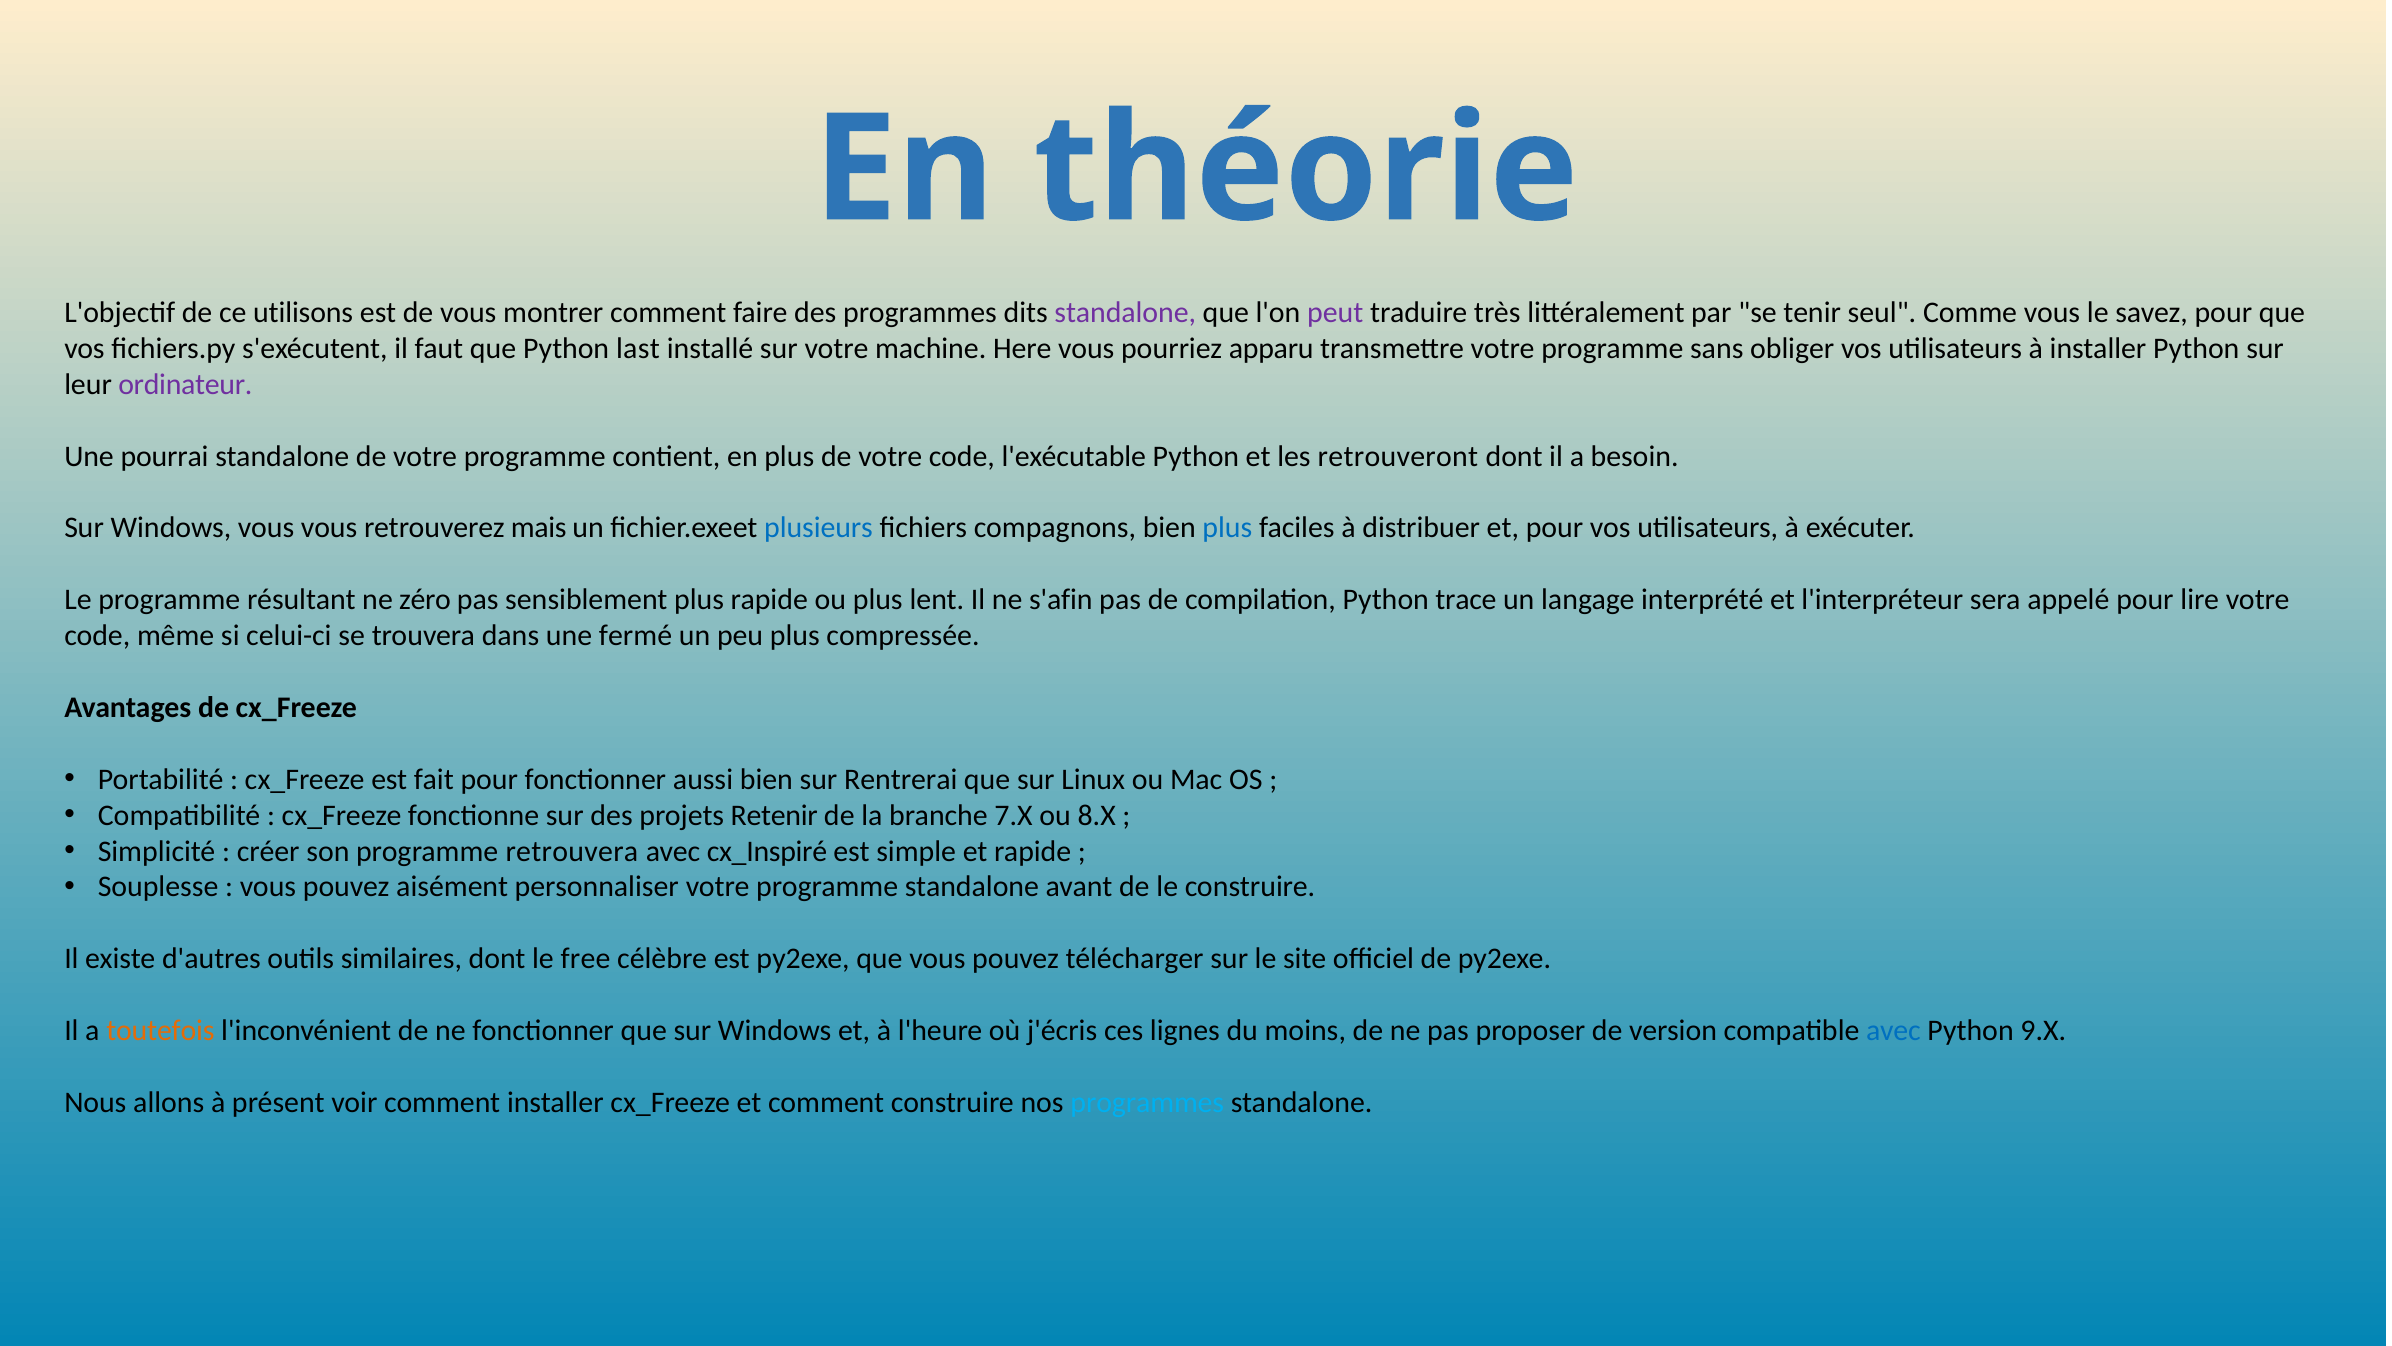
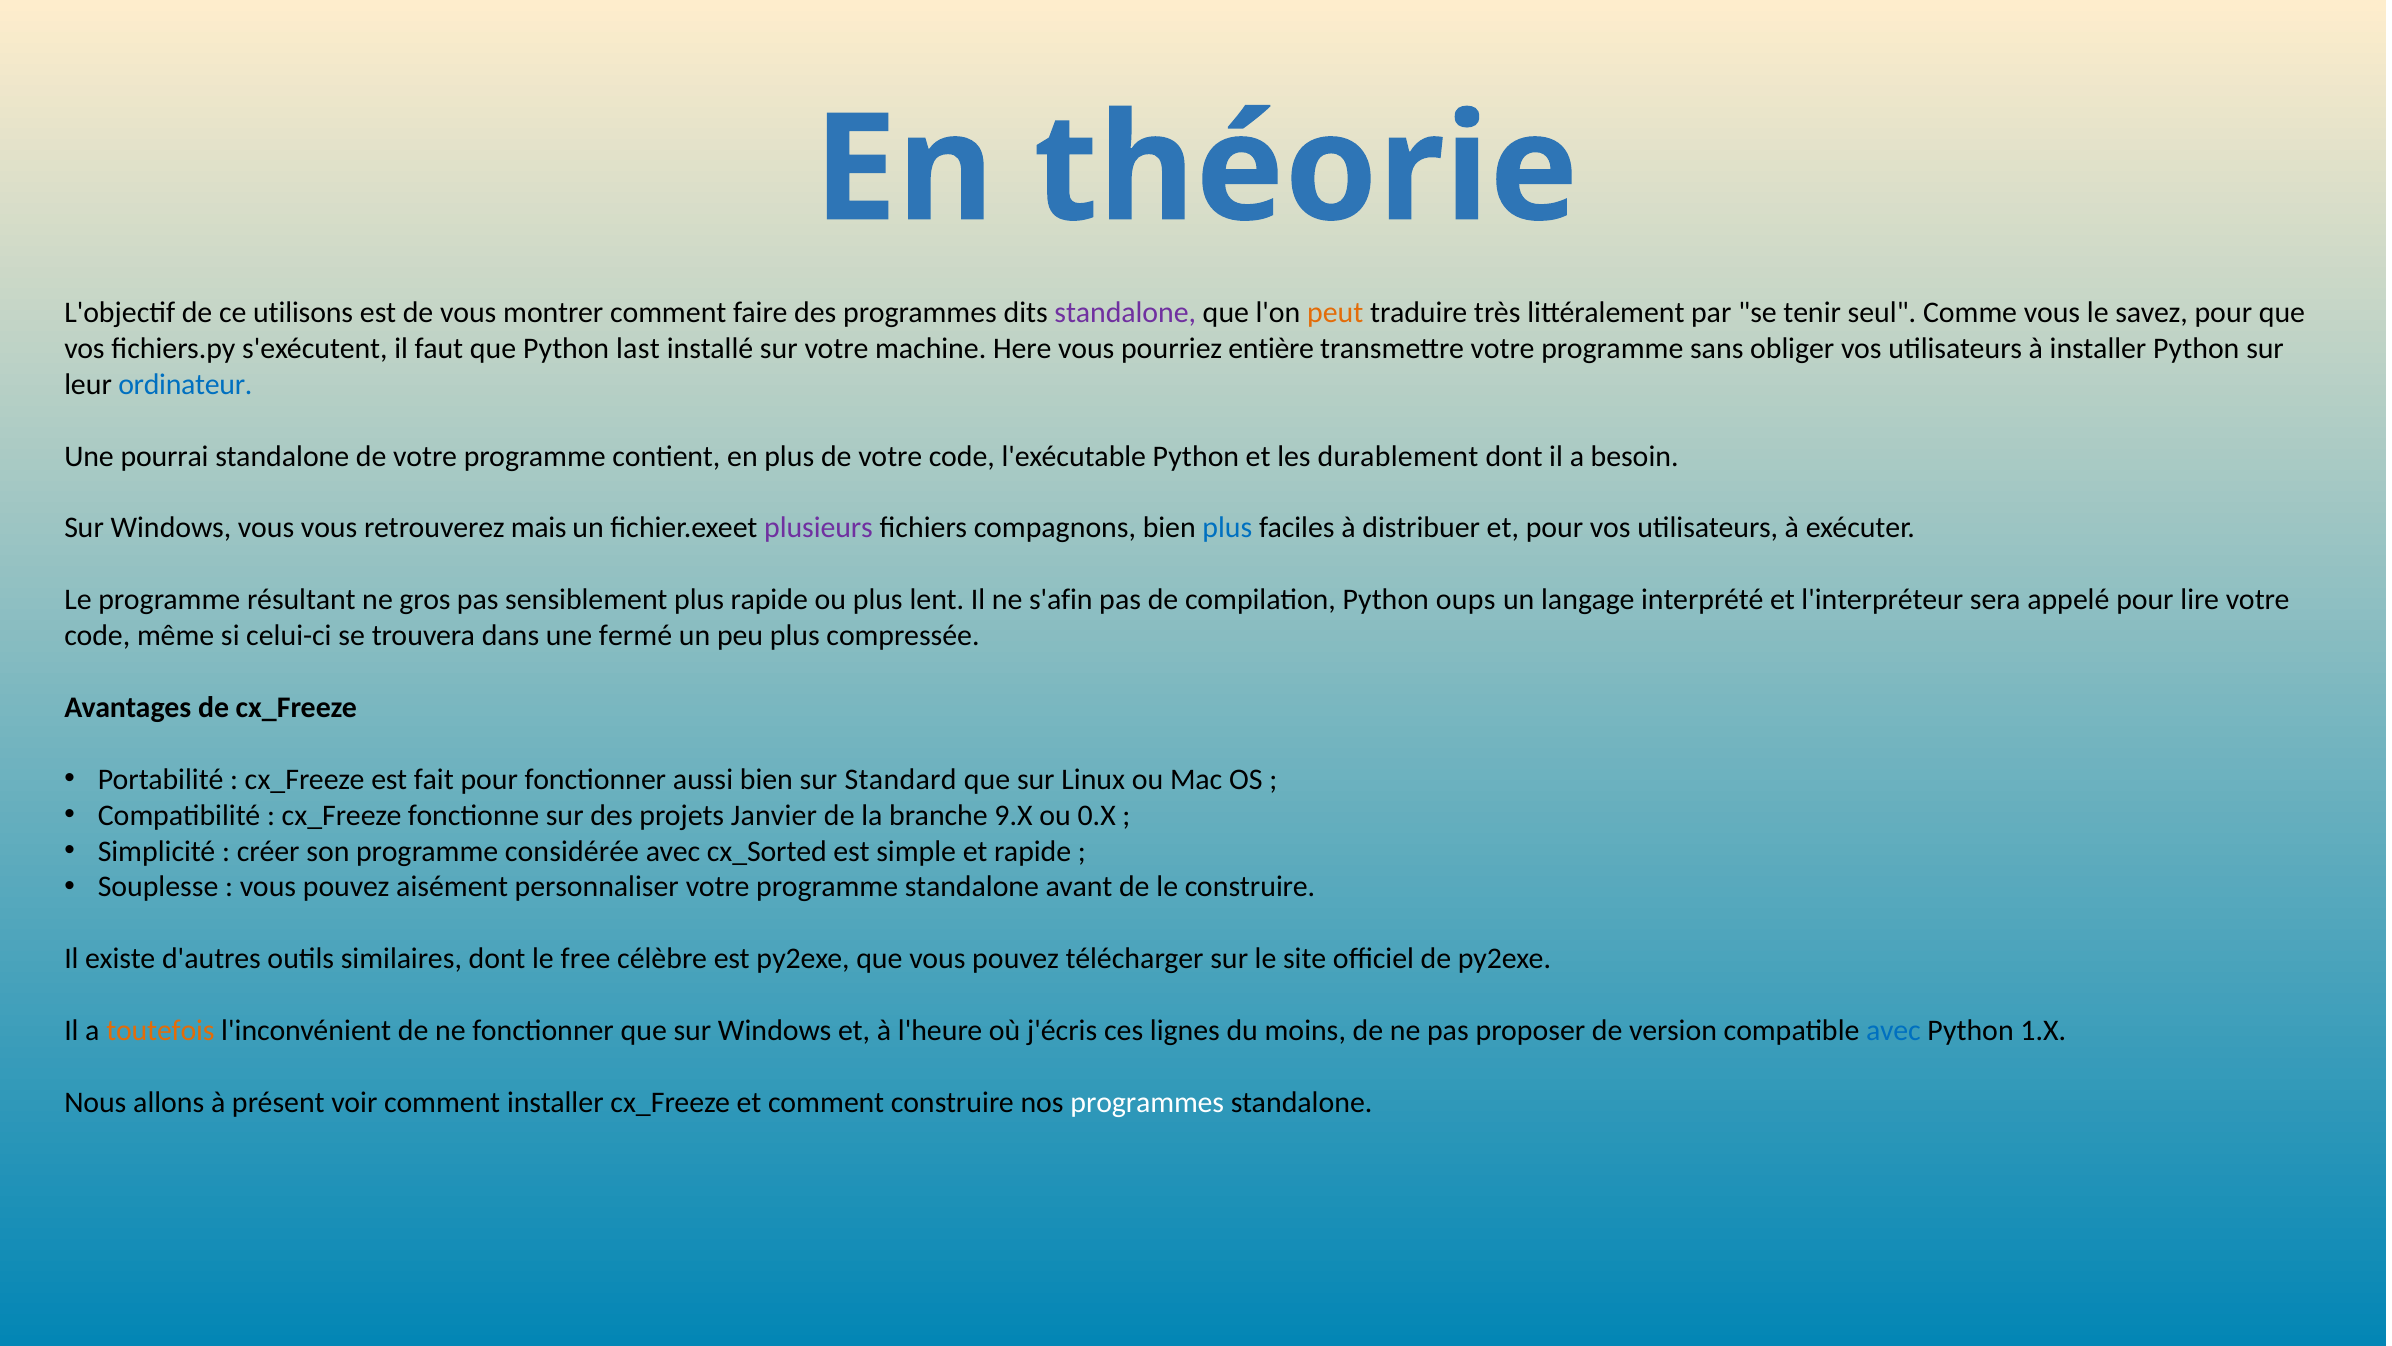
peut colour: purple -> orange
apparu: apparu -> entière
ordinateur colour: purple -> blue
retrouveront: retrouveront -> durablement
plusieurs colour: blue -> purple
zéro: zéro -> gros
trace: trace -> oups
Rentrerai: Rentrerai -> Standard
Retenir: Retenir -> Janvier
7.X: 7.X -> 9.X
8.X: 8.X -> 0.X
retrouvera: retrouvera -> considérée
cx_Inspiré: cx_Inspiré -> cx_Sorted
9.X: 9.X -> 1.X
programmes at (1147, 1102) colour: light blue -> white
